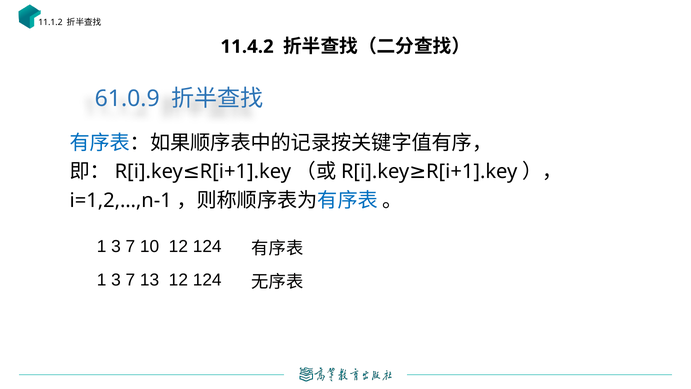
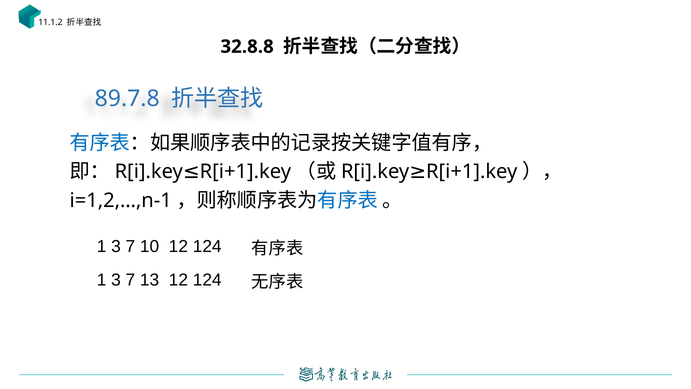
11.4.2: 11.4.2 -> 32.8.8
61.0.9: 61.0.9 -> 89.7.8
